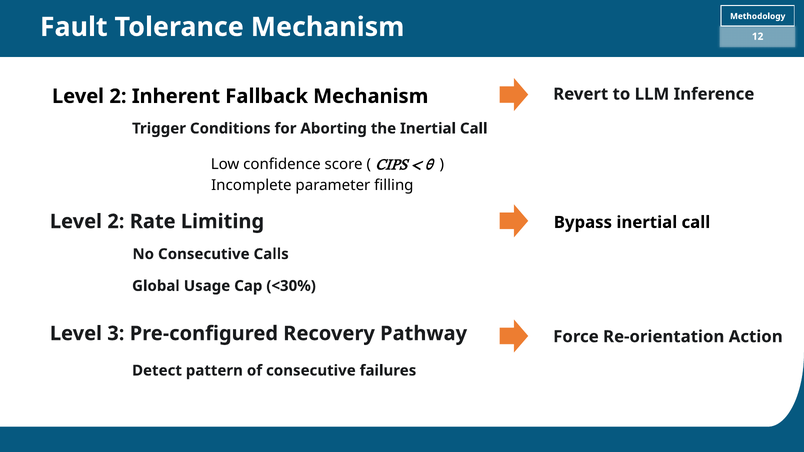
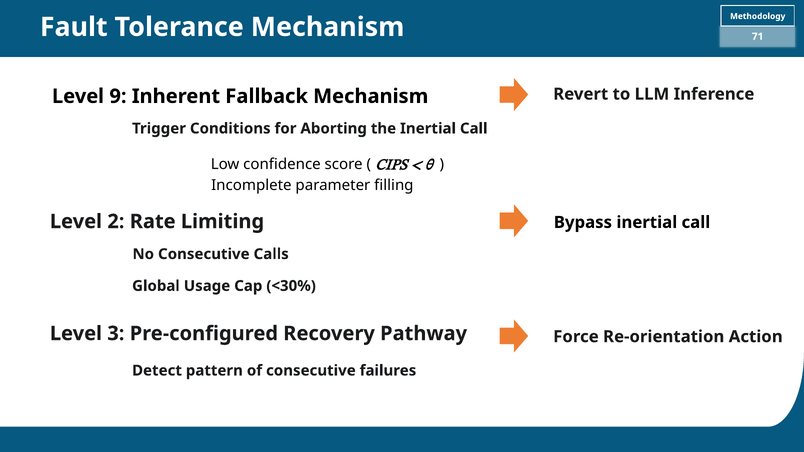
12: 12 -> 71
2 at (118, 96): 2 -> 9
